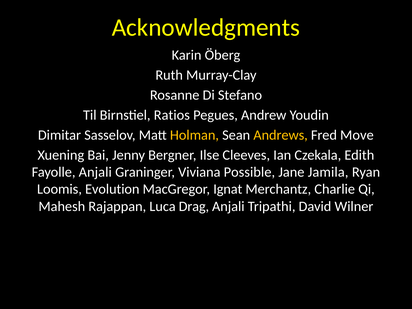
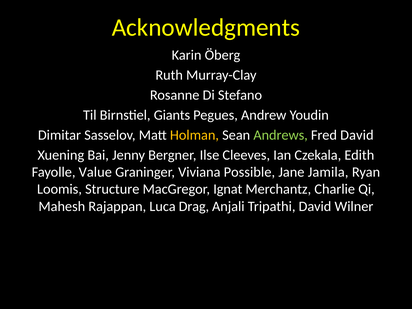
Ratios: Ratios -> Giants
Andrews colour: yellow -> light green
Fred Move: Move -> David
Fayolle Anjali: Anjali -> Value
Evolution: Evolution -> Structure
